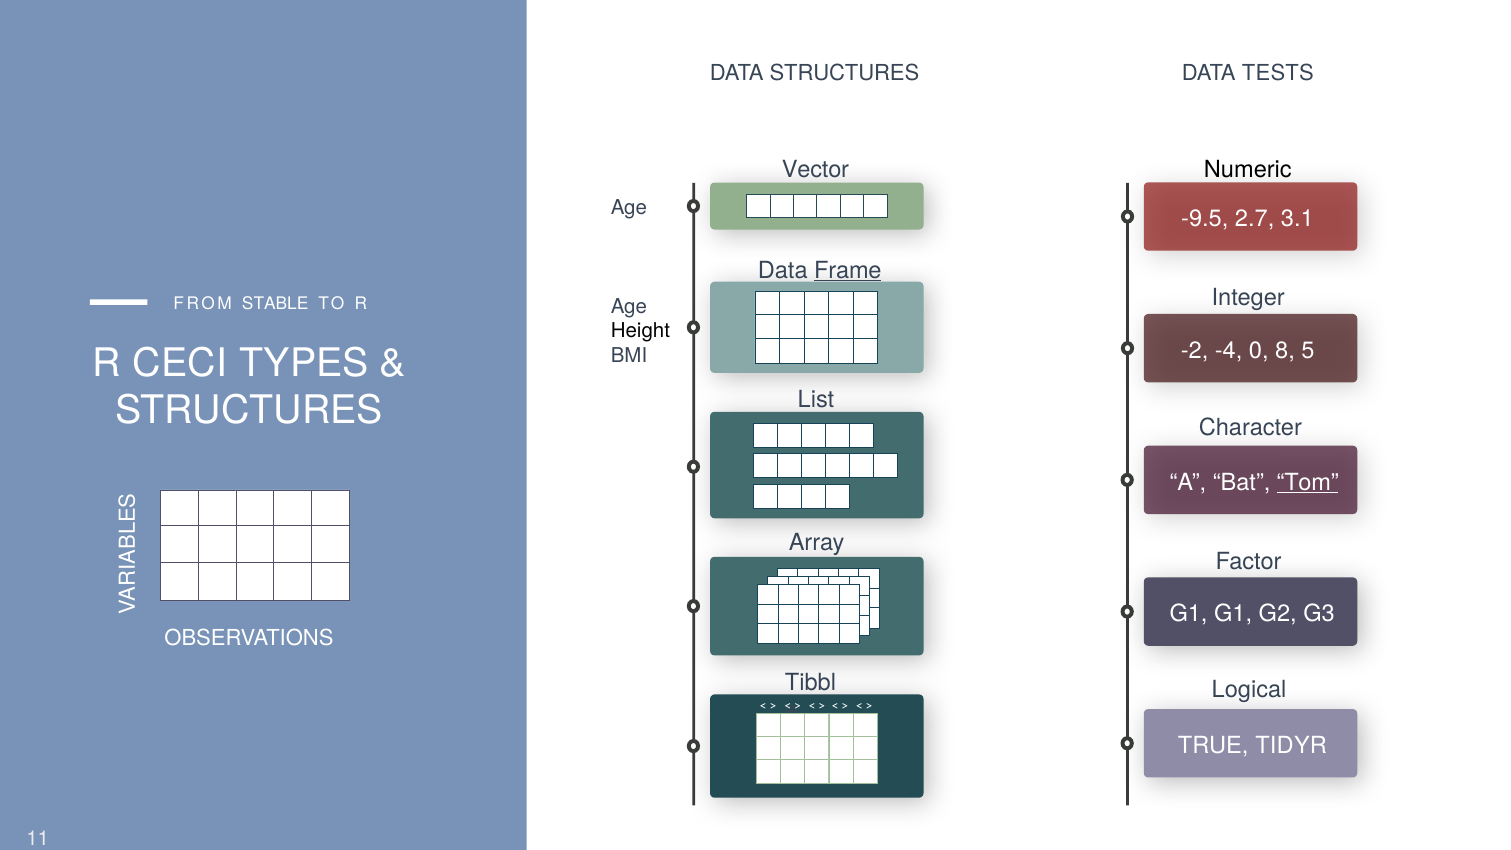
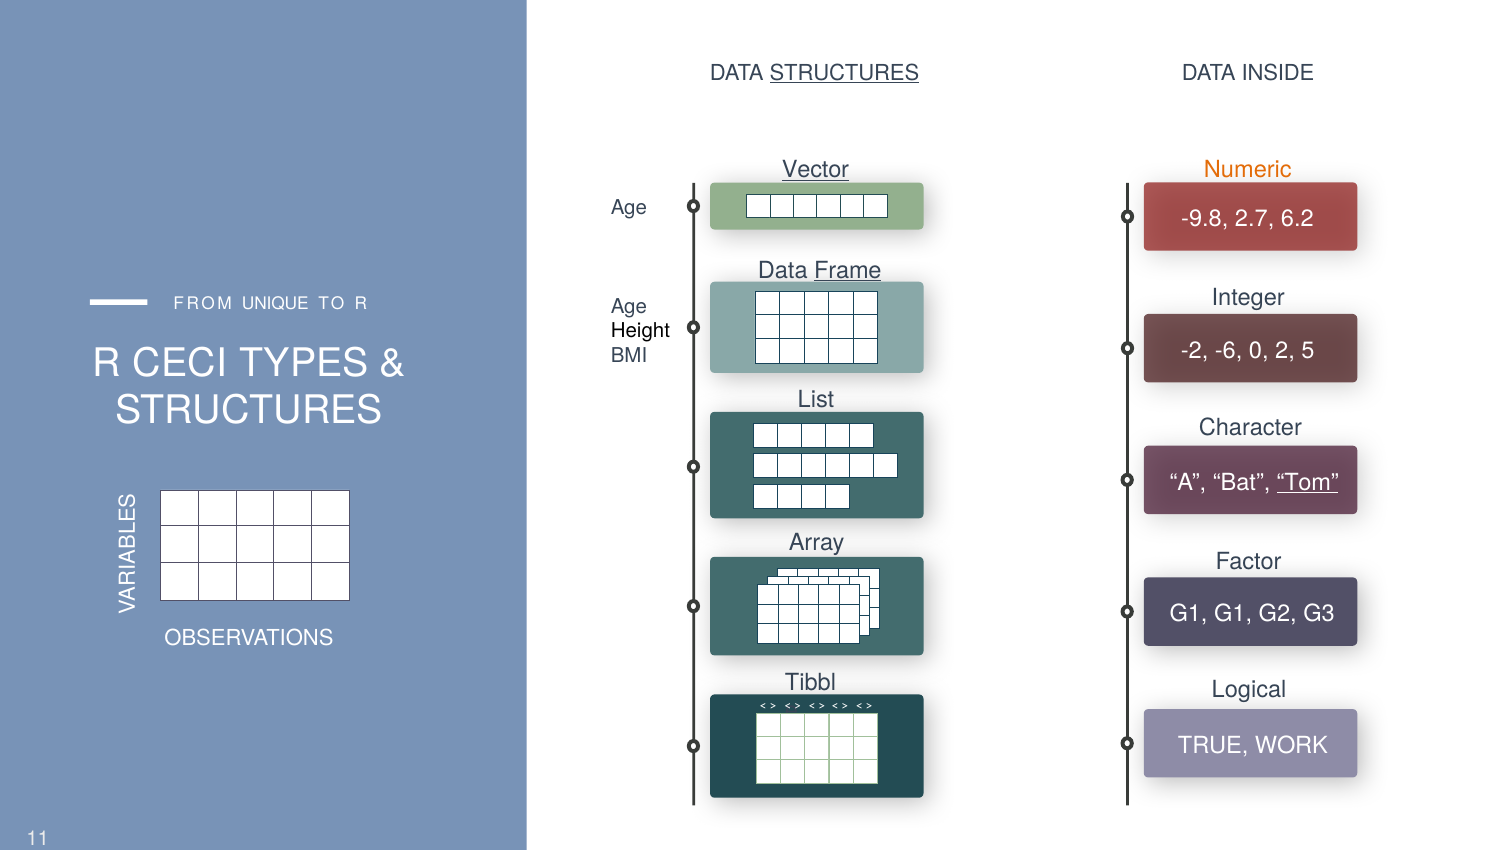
STRUCTURES at (844, 73) underline: none -> present
TESTS: TESTS -> INSIDE
Vector underline: none -> present
Numeric colour: black -> orange
-9.5: -9.5 -> -9.8
3.1: 3.1 -> 6.2
STABLE: STABLE -> UNIQUE
-4: -4 -> -6
8: 8 -> 2
TIDYR: TIDYR -> WORK
